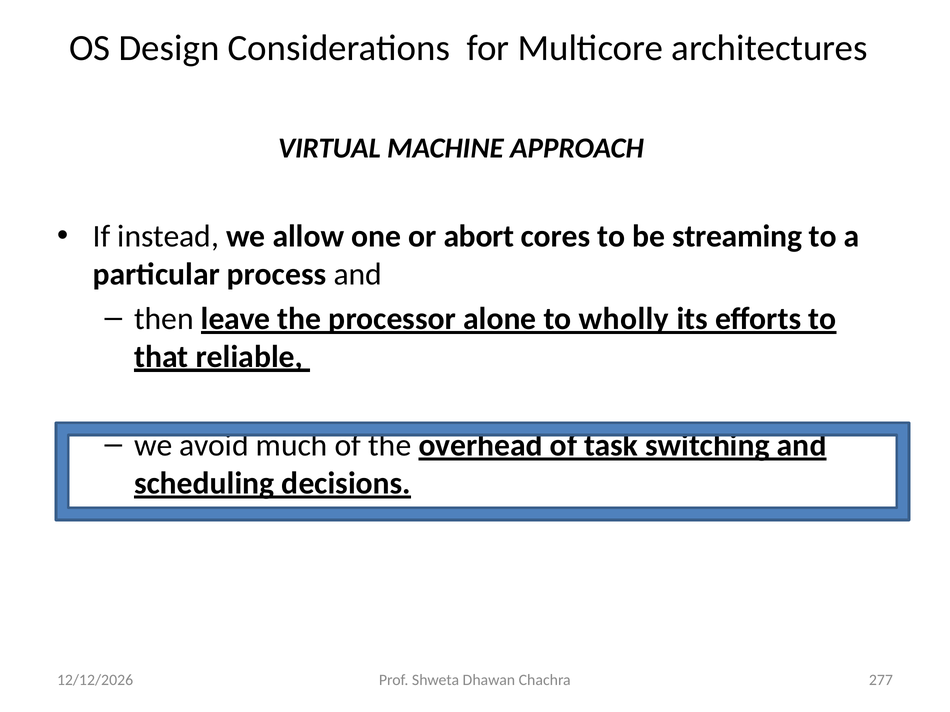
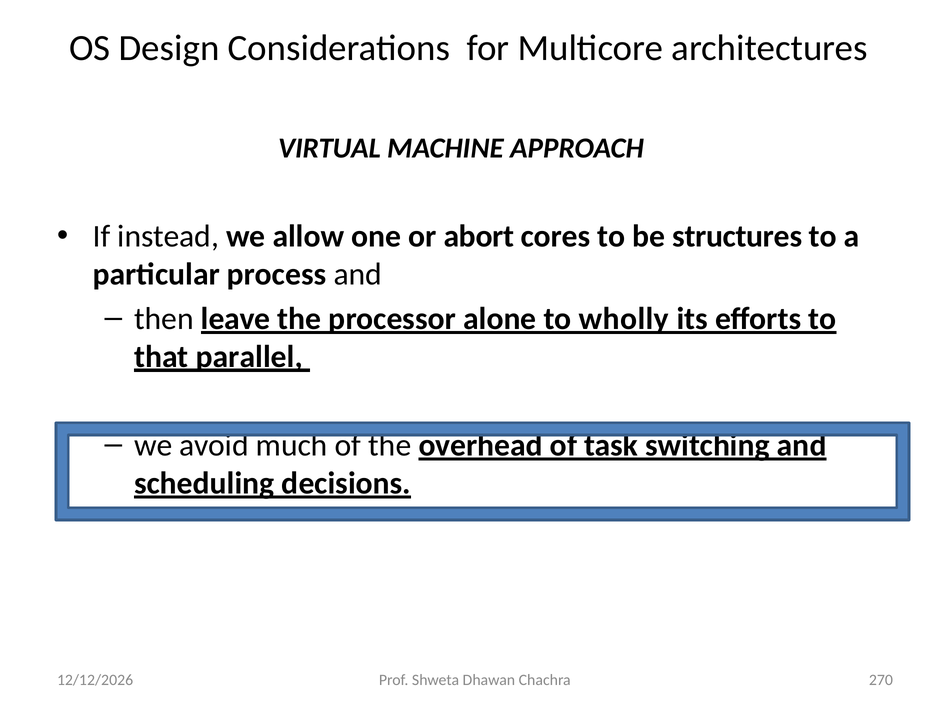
streaming: streaming -> structures
reliable: reliable -> parallel
277: 277 -> 270
